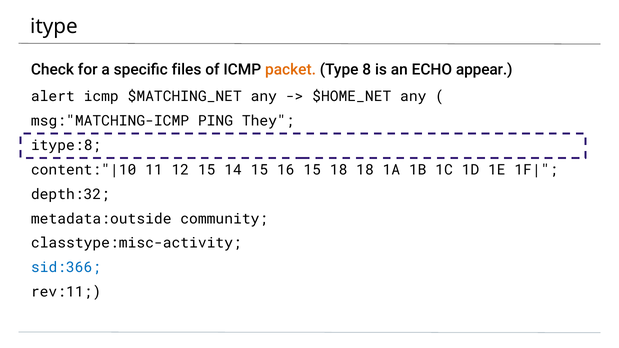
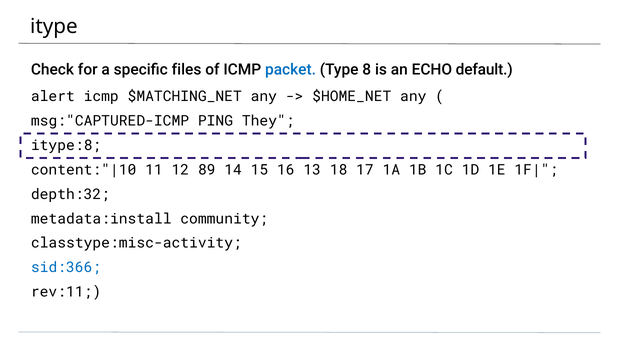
packet colour: orange -> blue
appear: appear -> default
msg:"MATCHING-ICMP: msg:"MATCHING-ICMP -> msg:"CAPTURED-ICMP
12 15: 15 -> 89
16 15: 15 -> 13
18 18: 18 -> 17
metadata:outside: metadata:outside -> metadata:install
